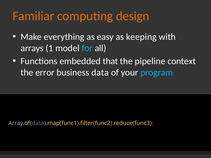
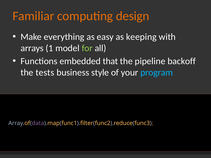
for colour: light blue -> light green
context: context -> backoff
error: error -> tests
data: data -> style
